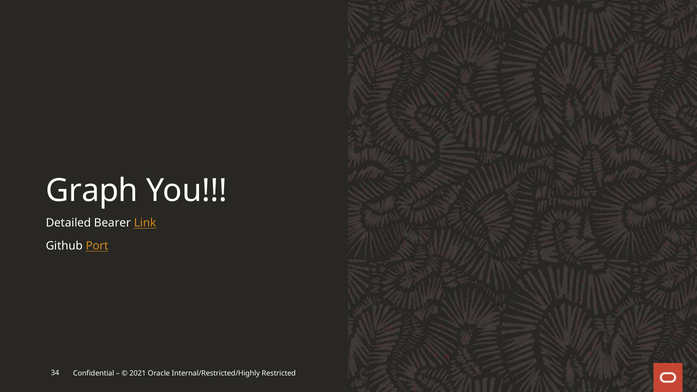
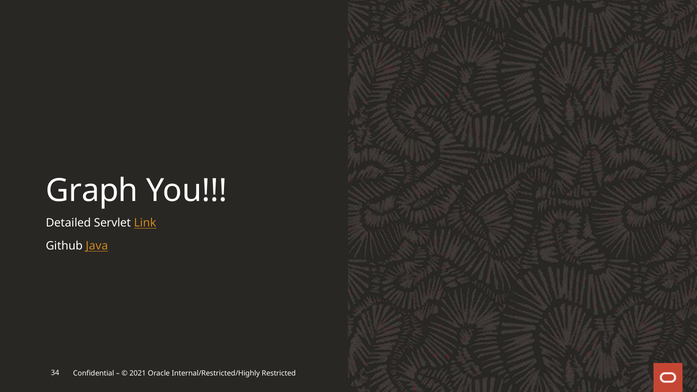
Bearer: Bearer -> Servlet
Port: Port -> Java
